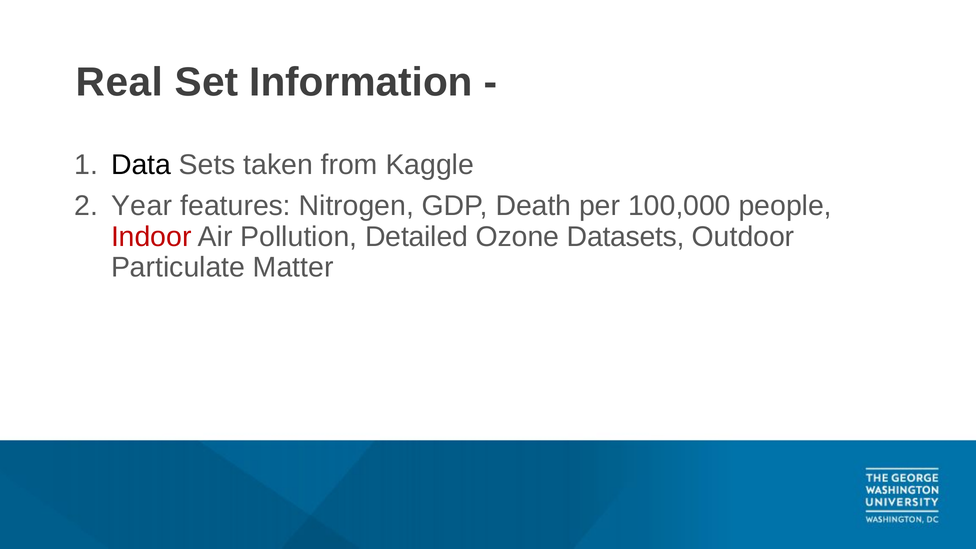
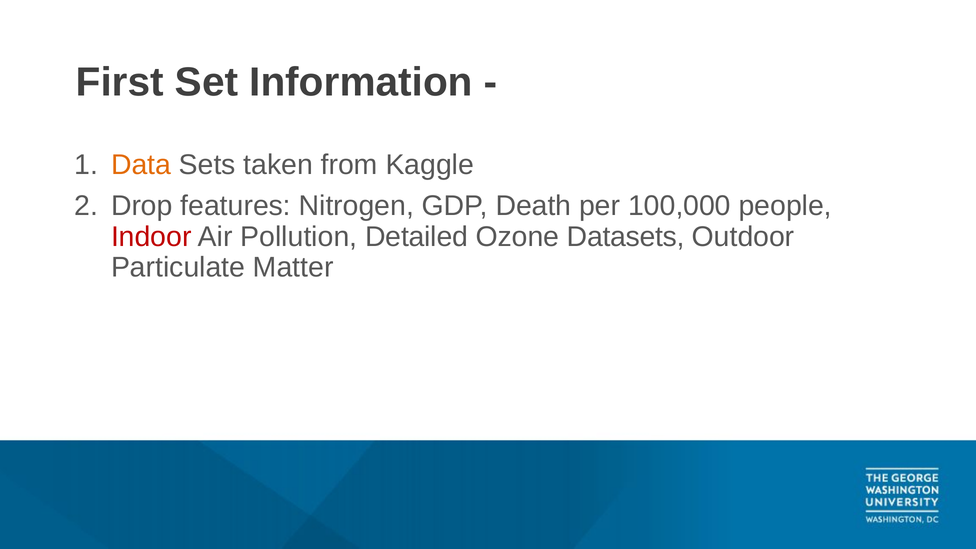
Real: Real -> First
Data colour: black -> orange
Year: Year -> Drop
